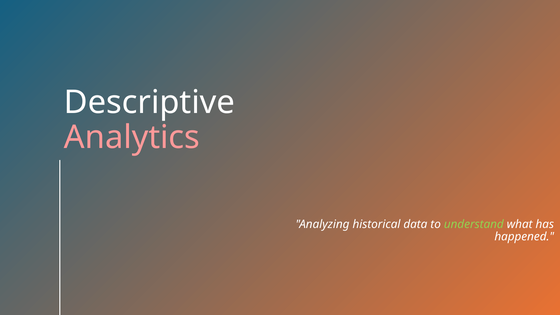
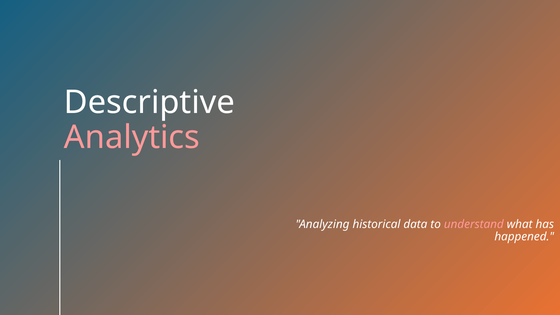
understand colour: light green -> pink
